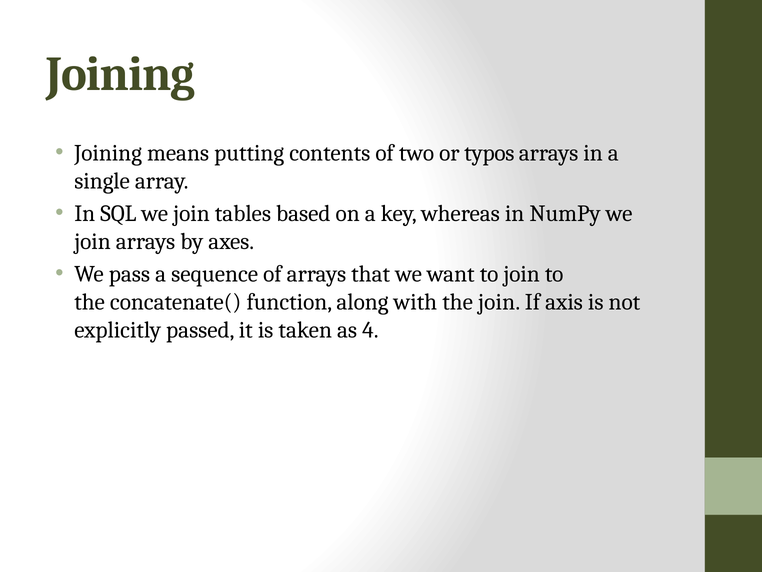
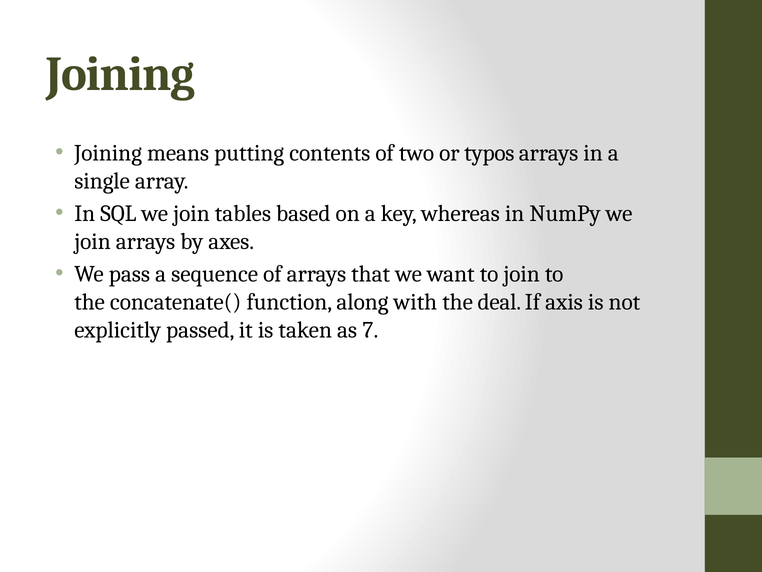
the join: join -> deal
4: 4 -> 7
